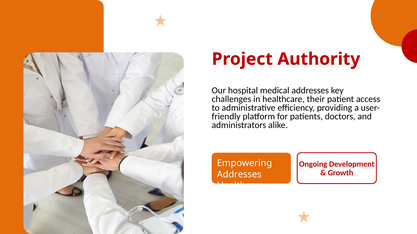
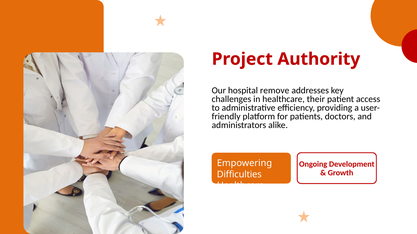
medical: medical -> remove
Addresses at (239, 175): Addresses -> Difficulties
